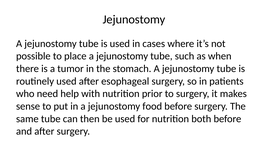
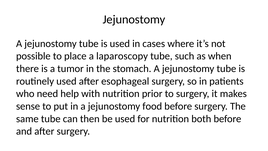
place a jejunostomy: jejunostomy -> laparoscopy
